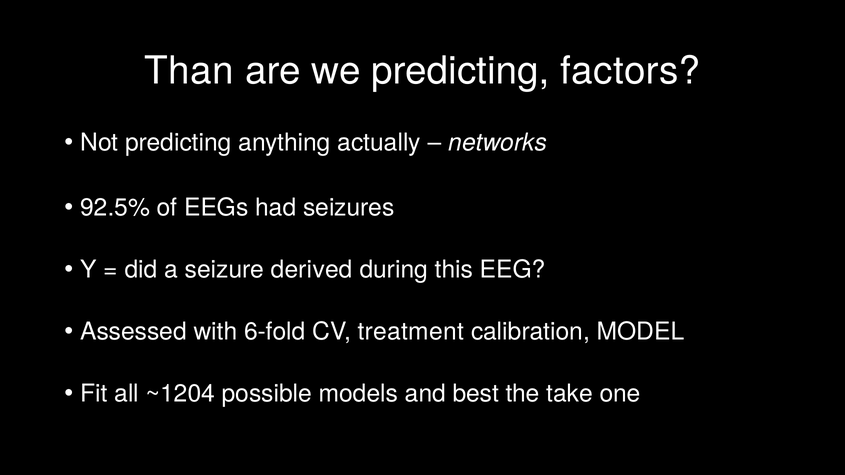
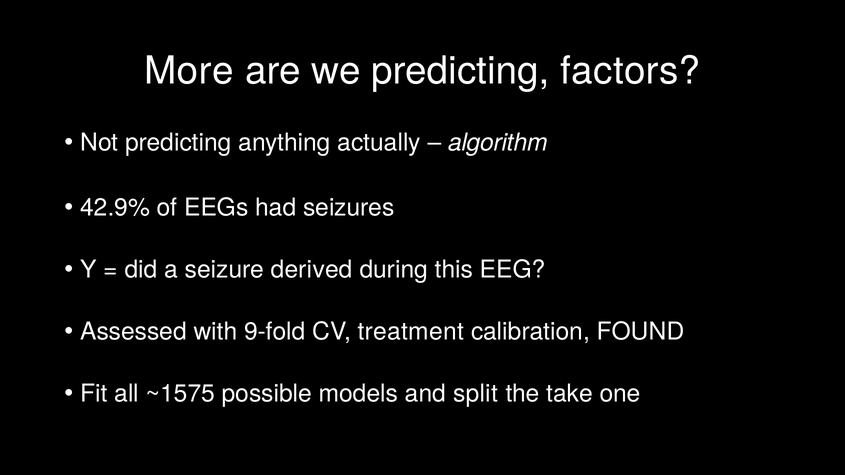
Than: Than -> More
networks: networks -> algorithm
92.5%: 92.5% -> 42.9%
6-fold: 6-fold -> 9-fold
MODEL: MODEL -> FOUND
~1204: ~1204 -> ~1575
best: best -> split
